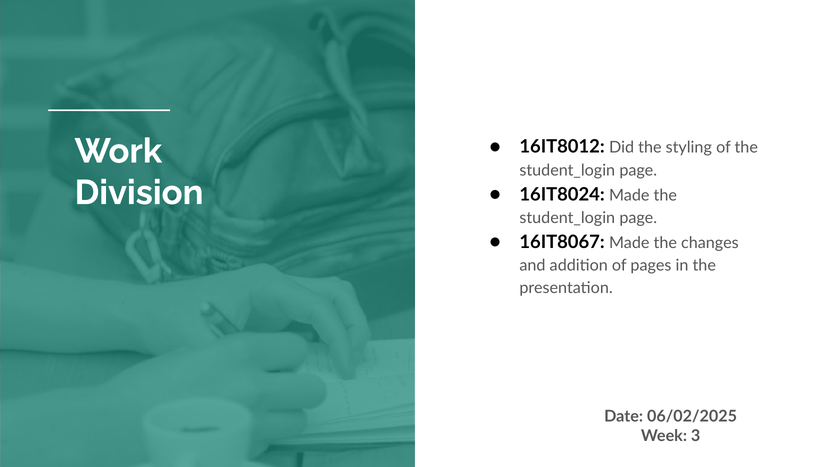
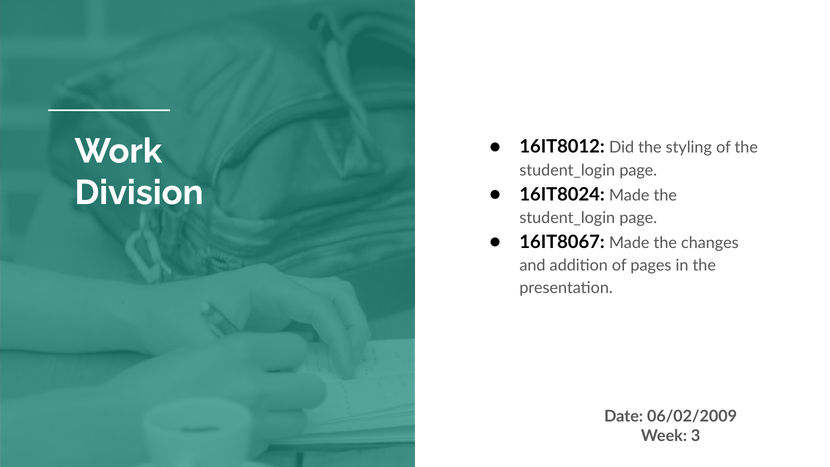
06/02/2025: 06/02/2025 -> 06/02/2009
